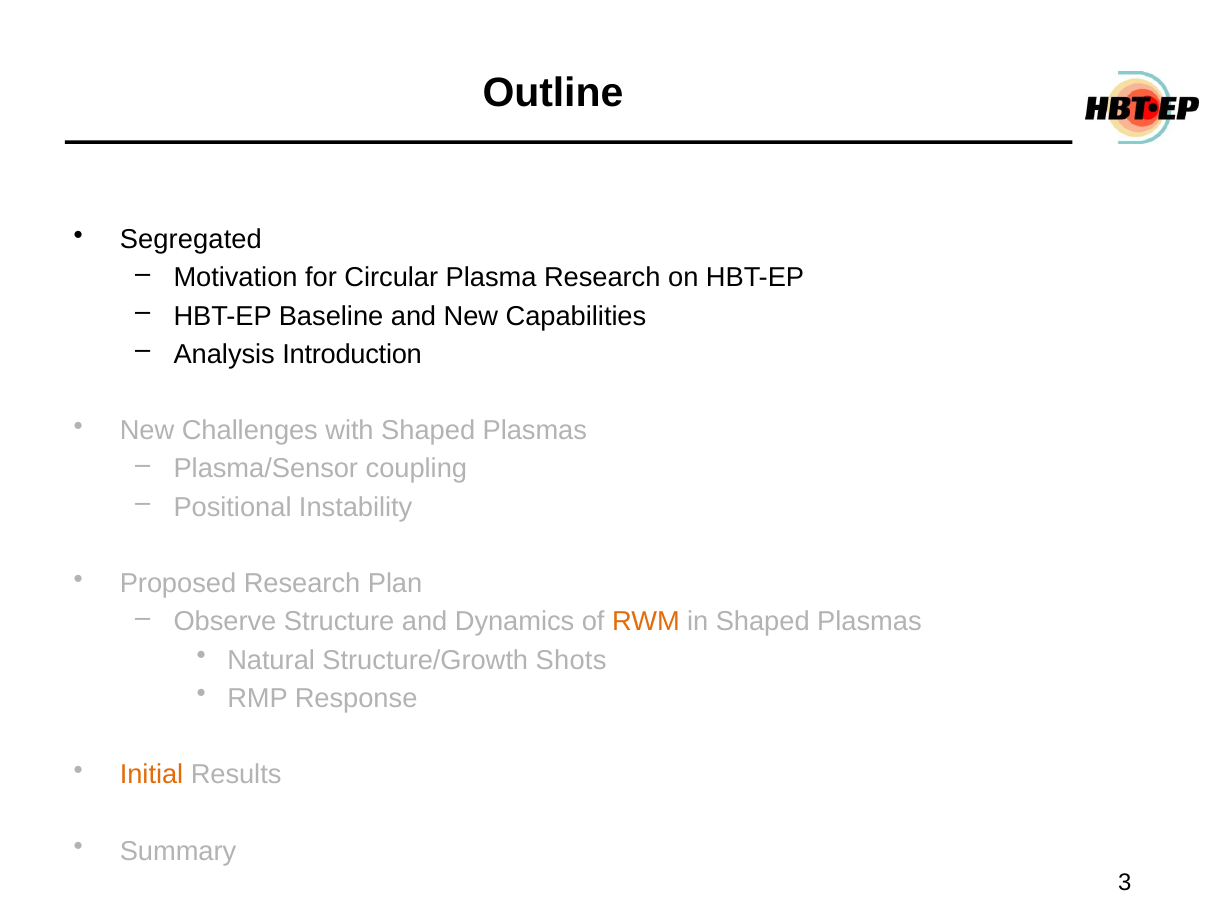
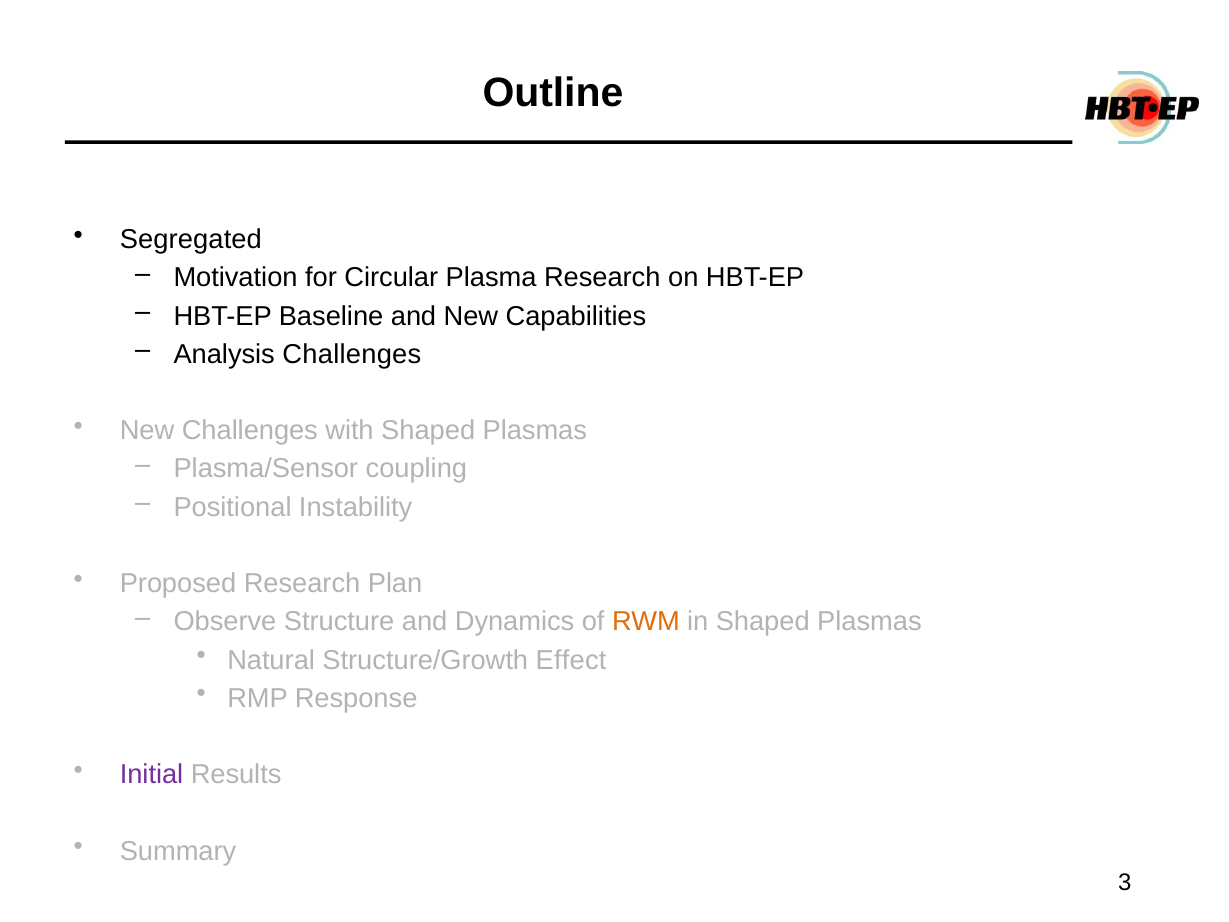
Analysis Introduction: Introduction -> Challenges
Shots: Shots -> Effect
Initial colour: orange -> purple
